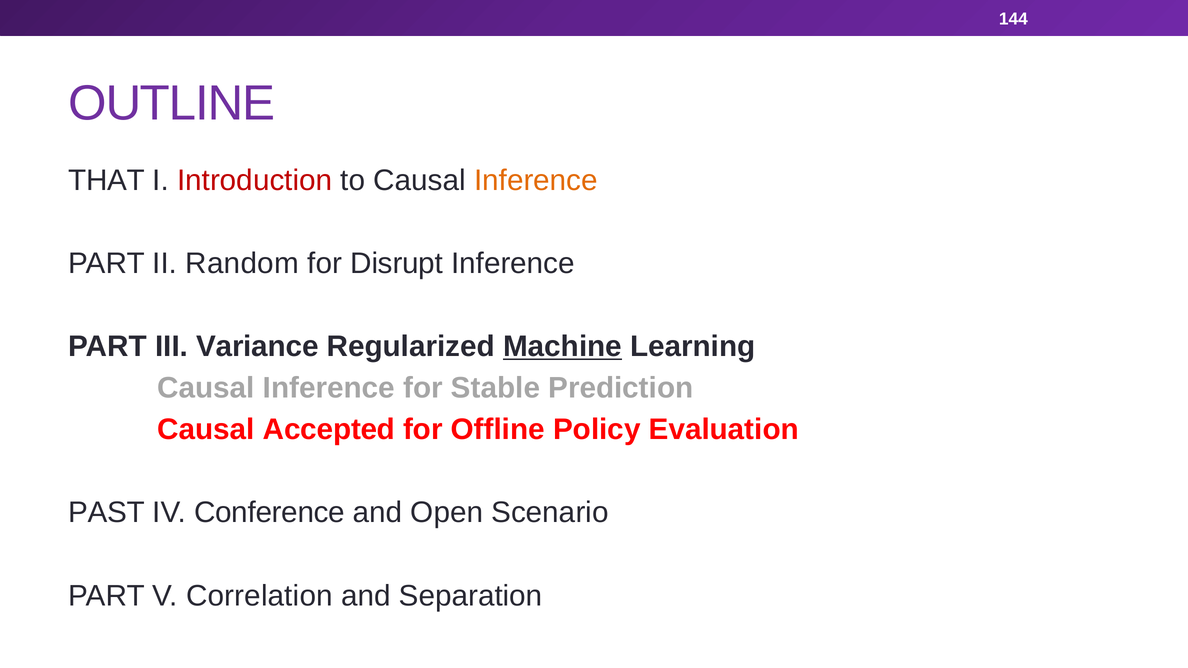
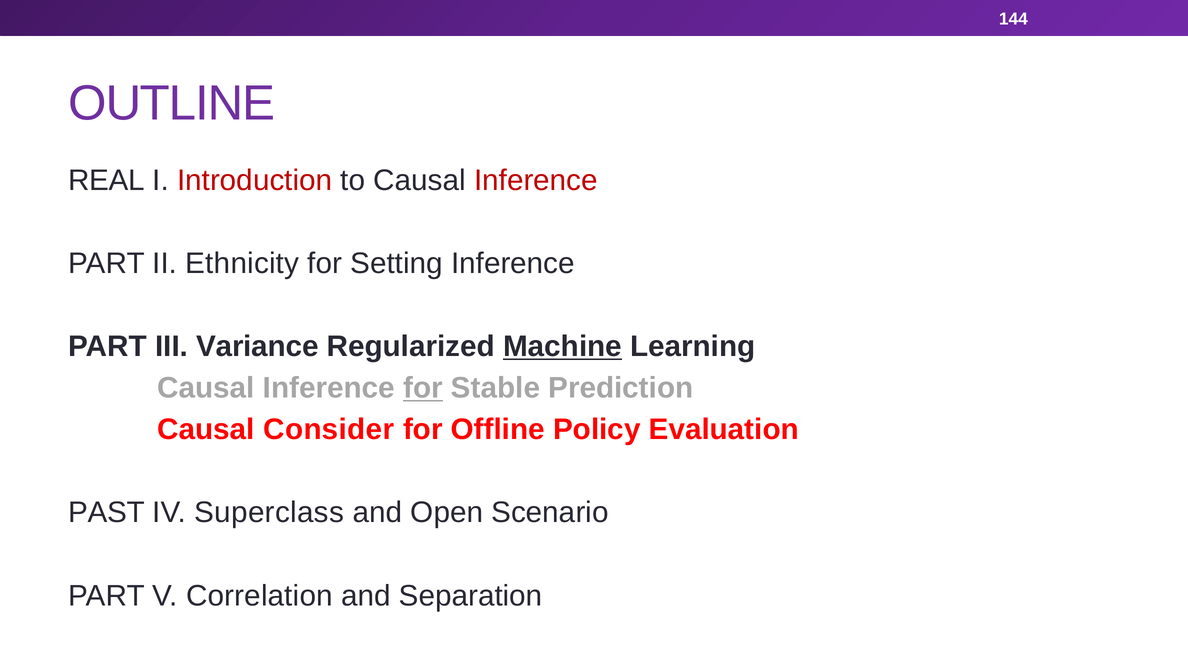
THAT: THAT -> REAL
Inference at (536, 180) colour: orange -> red
Random: Random -> Ethnicity
Disrupt: Disrupt -> Setting
for at (423, 388) underline: none -> present
Accepted: Accepted -> Consider
Conference: Conference -> Superclass
